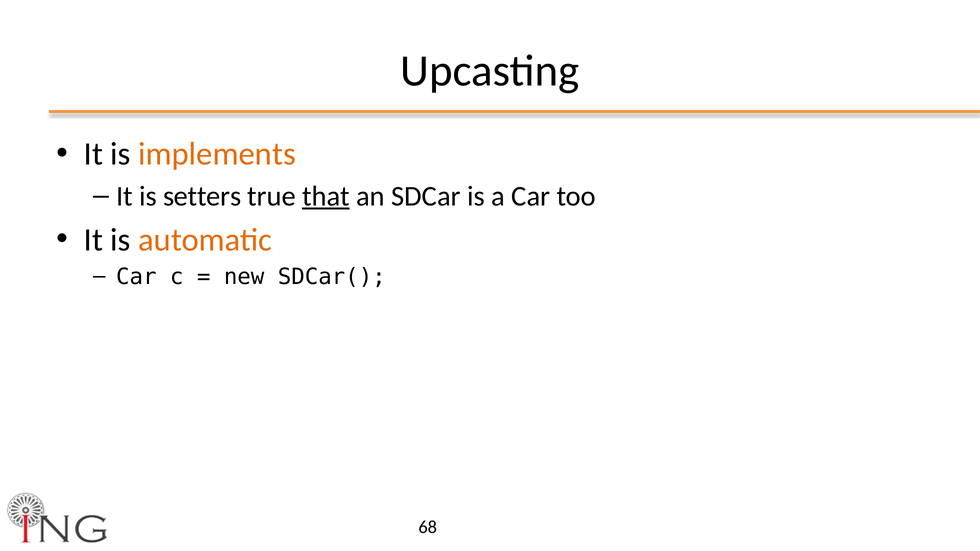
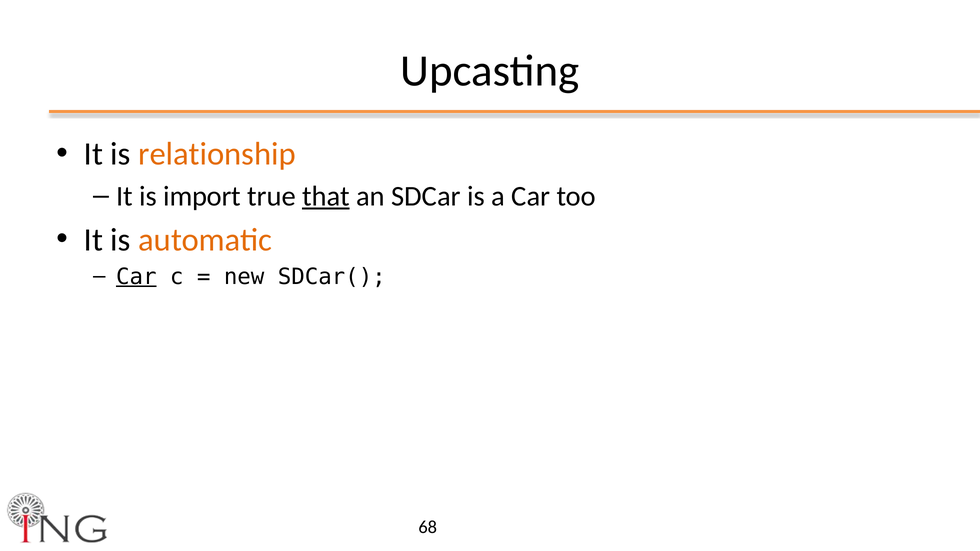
implements: implements -> relationship
setters: setters -> import
Car at (136, 277) underline: none -> present
